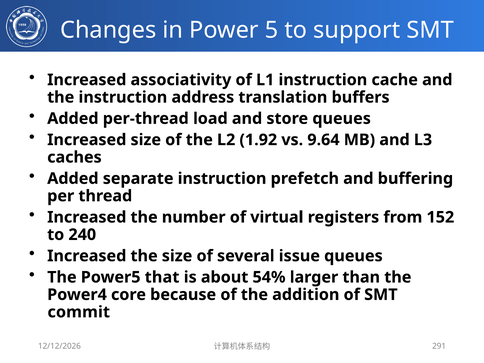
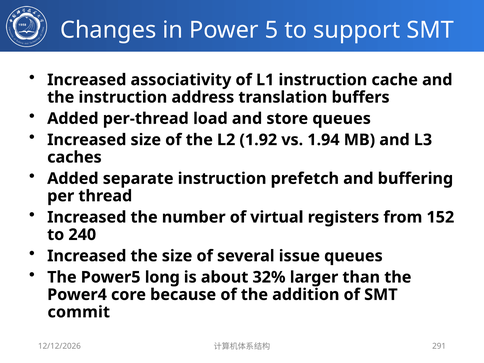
9.64: 9.64 -> 1.94
that: that -> long
54%: 54% -> 32%
